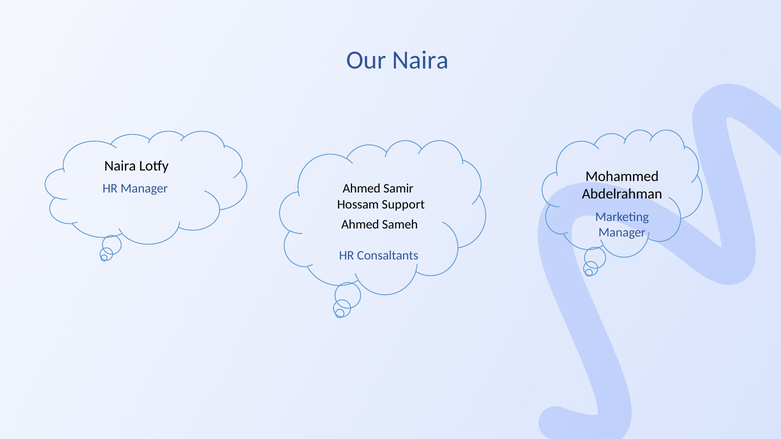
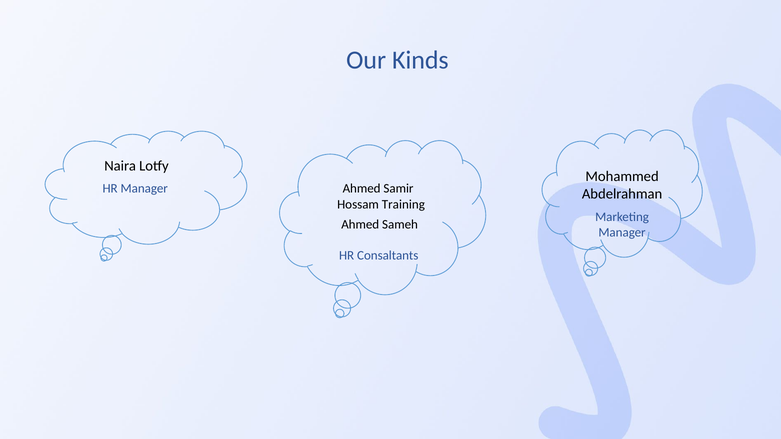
Our Naira: Naira -> Kinds
Support: Support -> Training
